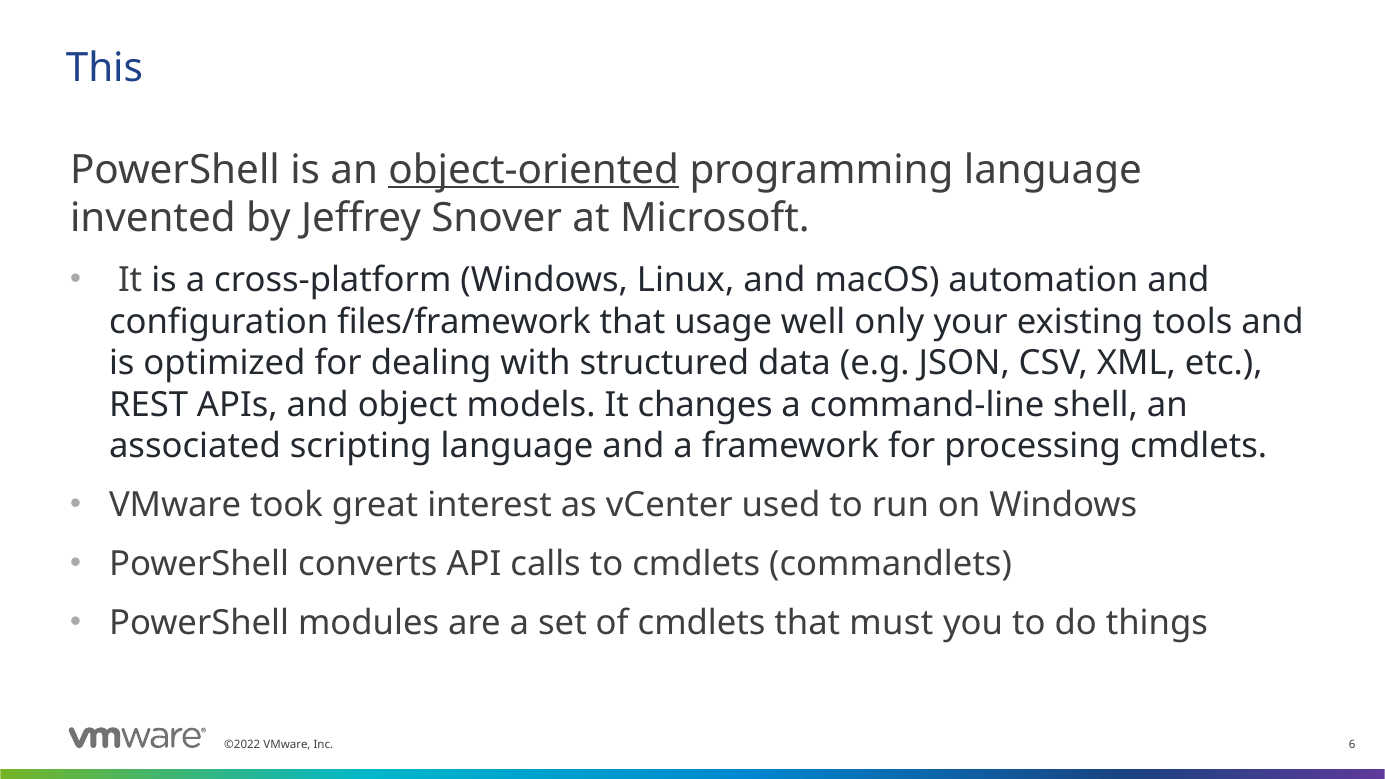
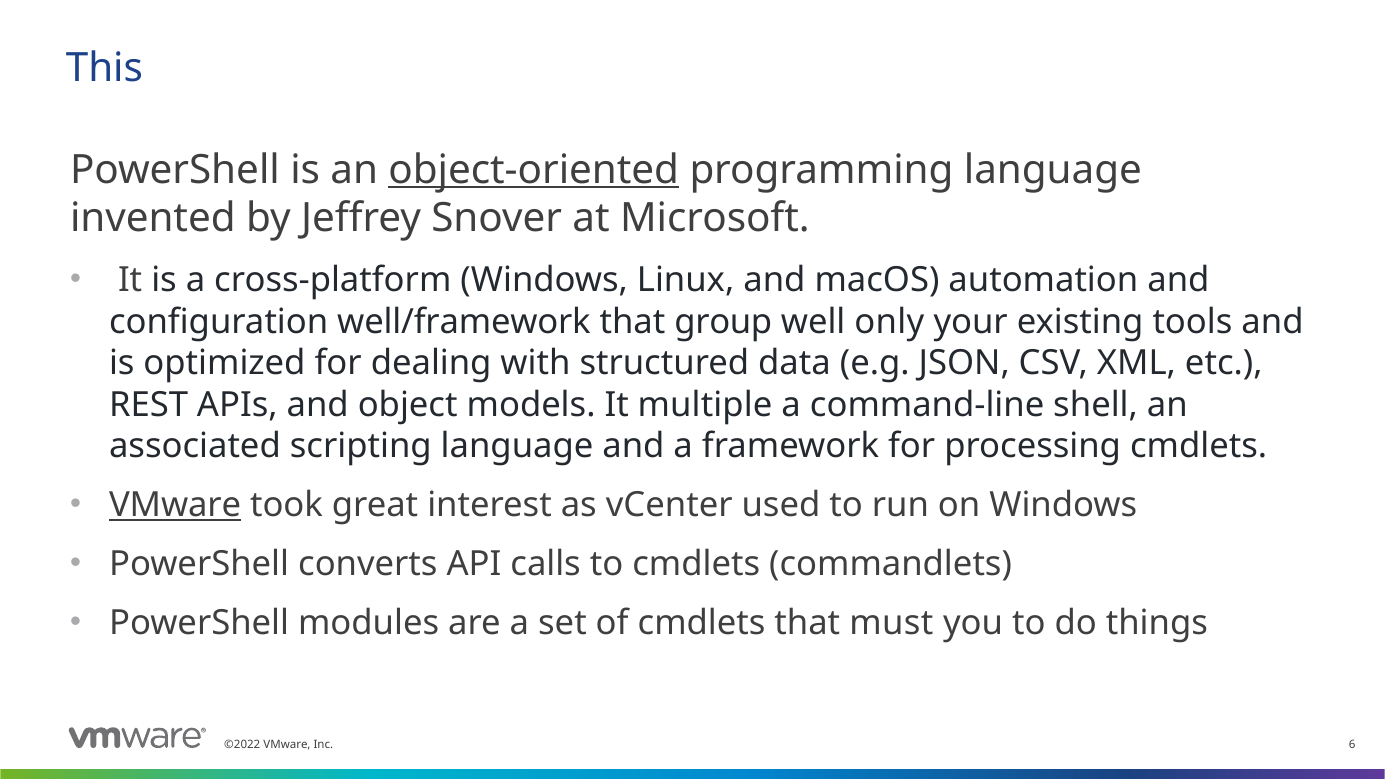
files/framework: files/framework -> well/framework
usage: usage -> group
changes: changes -> multiple
VMware at (175, 506) underline: none -> present
